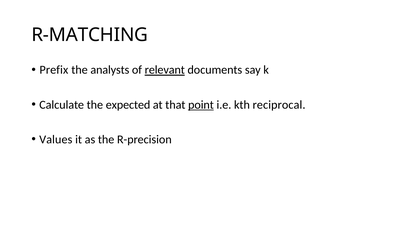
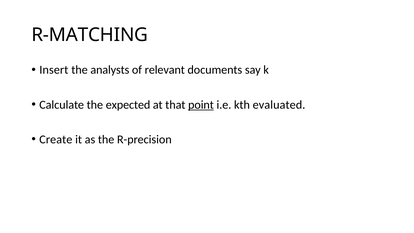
Prefix: Prefix -> Insert
relevant underline: present -> none
reciprocal: reciprocal -> evaluated
Values: Values -> Create
